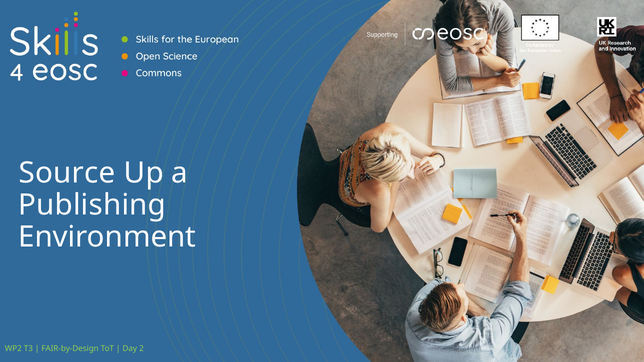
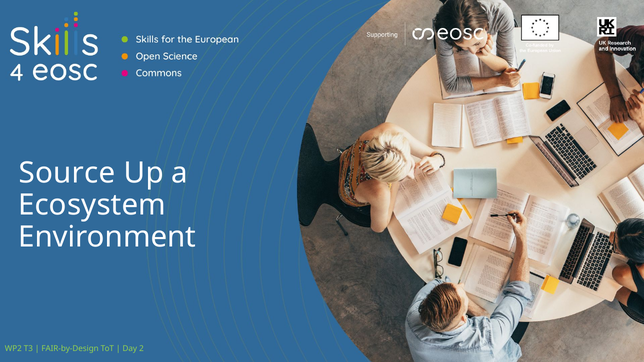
Publishing: Publishing -> Ecosystem
